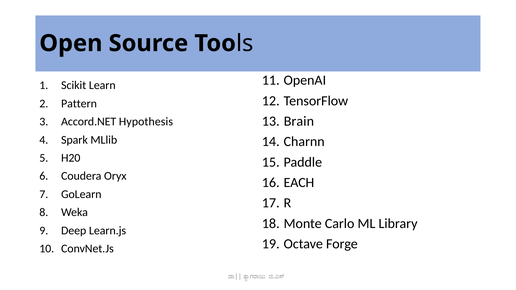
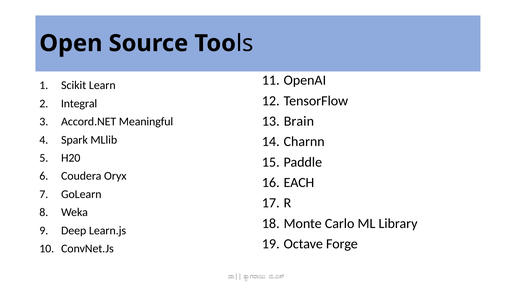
Pattern: Pattern -> Integral
Hypothesis: Hypothesis -> Meaningful
